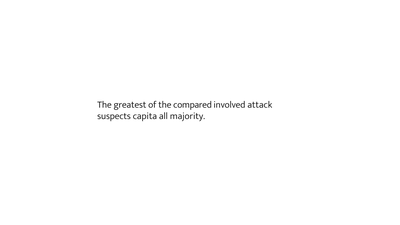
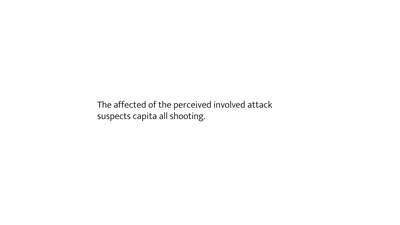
greatest: greatest -> affected
compared: compared -> perceived
majority: majority -> shooting
